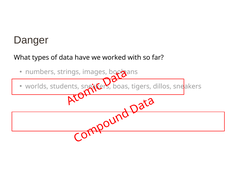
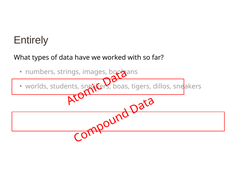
Danger: Danger -> Entirely
